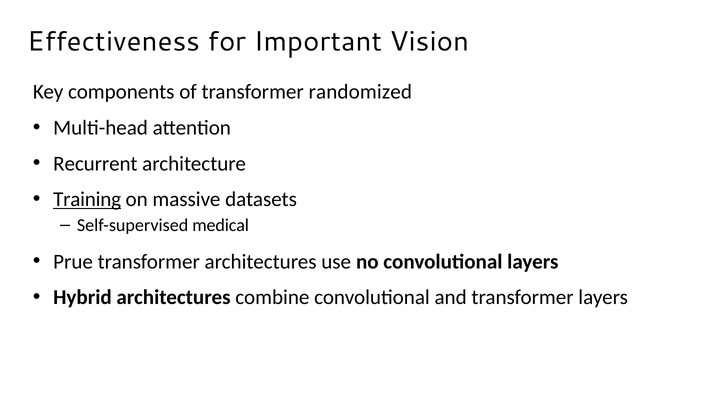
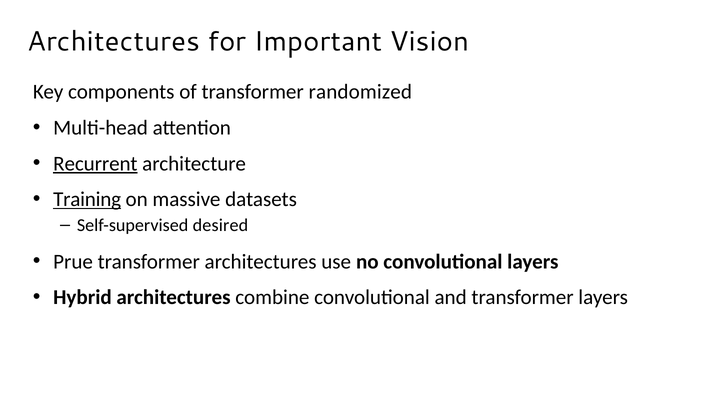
Effectiveness at (114, 42): Effectiveness -> Architectures
Recurrent underline: none -> present
medical: medical -> desired
